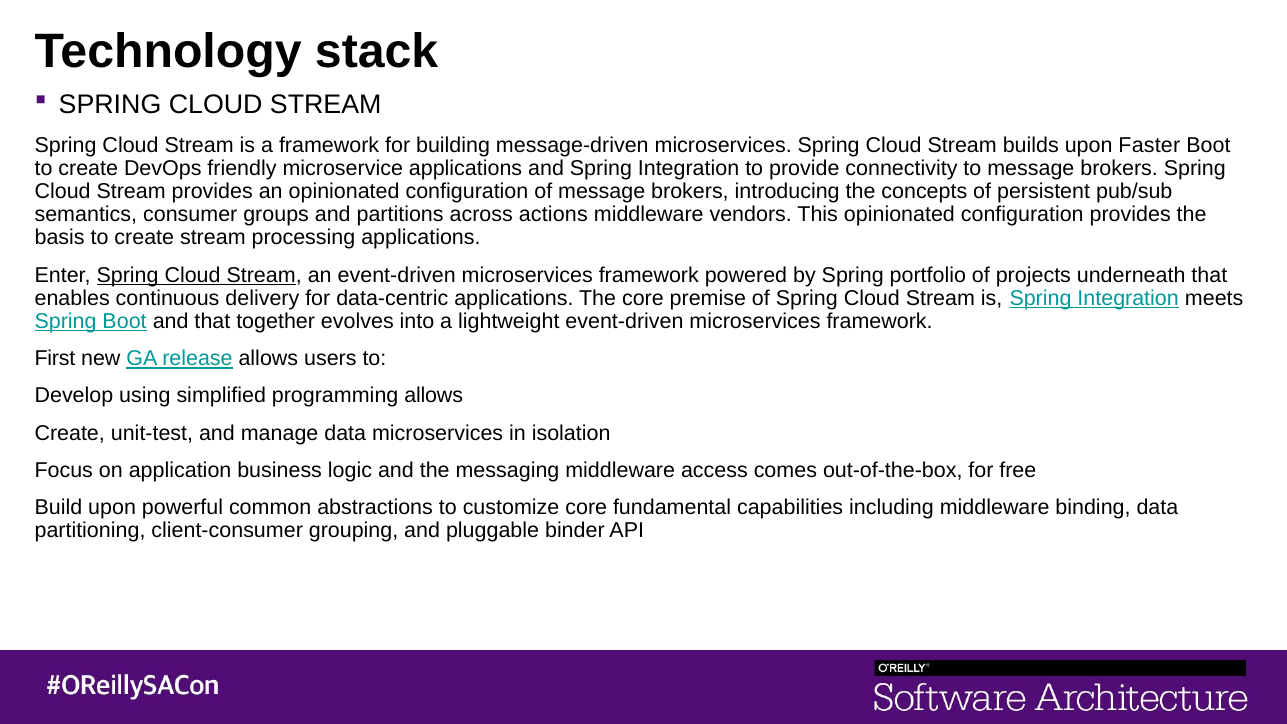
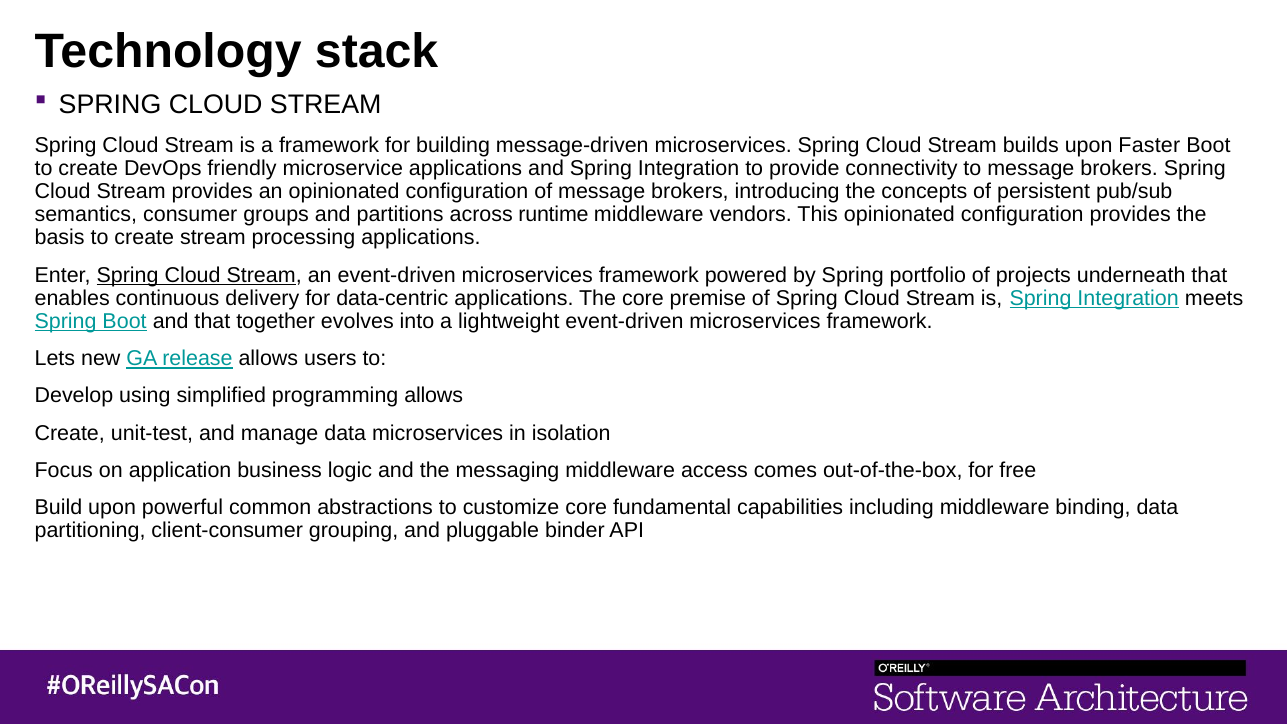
actions: actions -> runtime
First: First -> Lets
